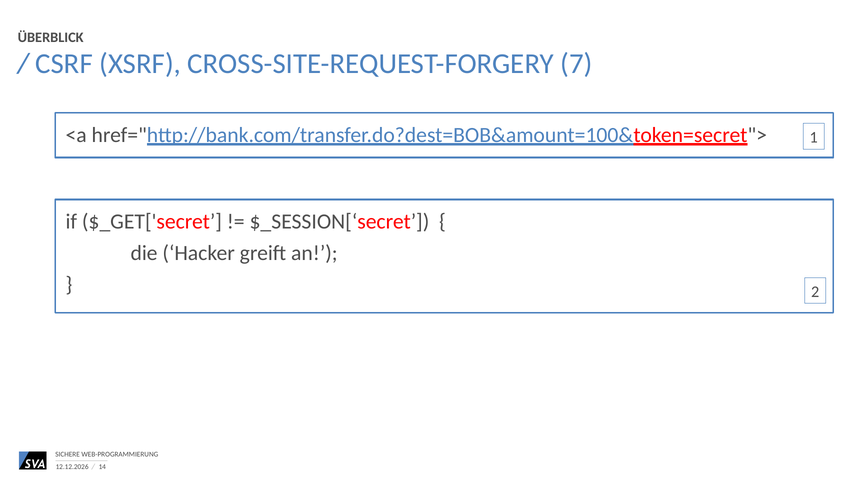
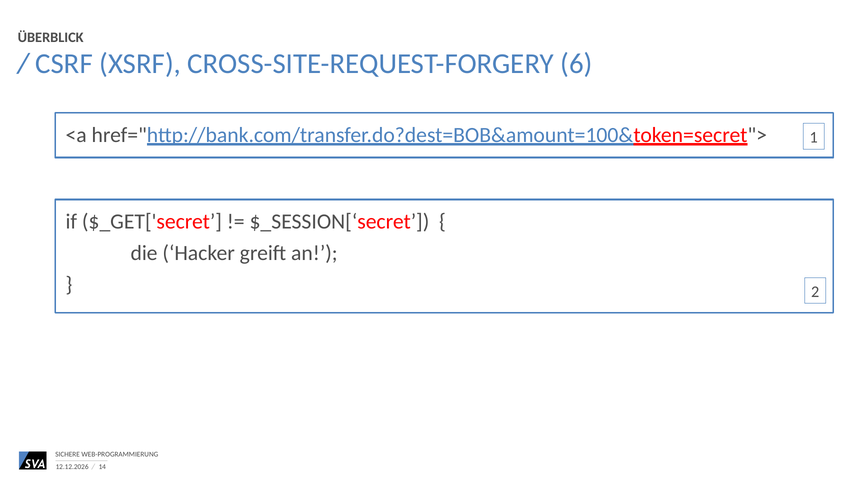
7: 7 -> 6
